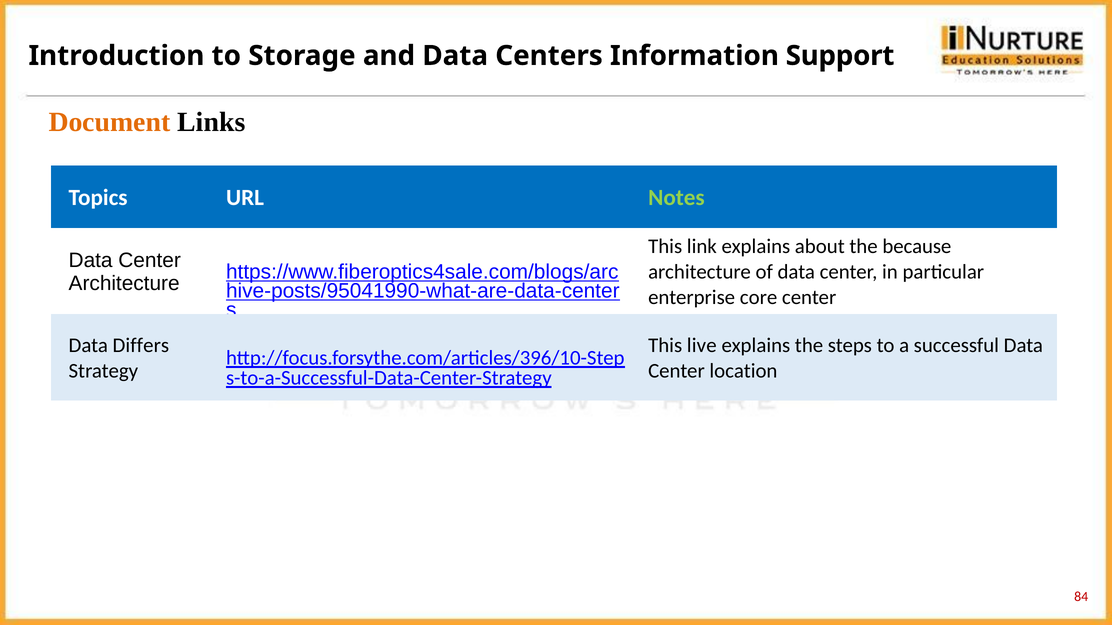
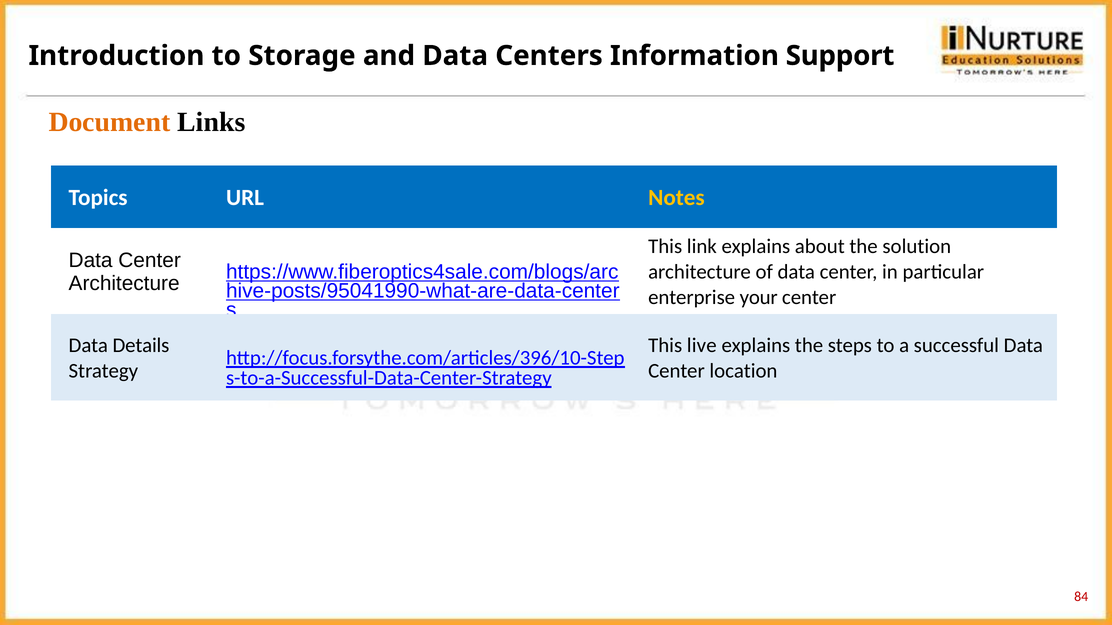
Notes colour: light green -> yellow
because: because -> solution
core: core -> your
Differs: Differs -> Details
